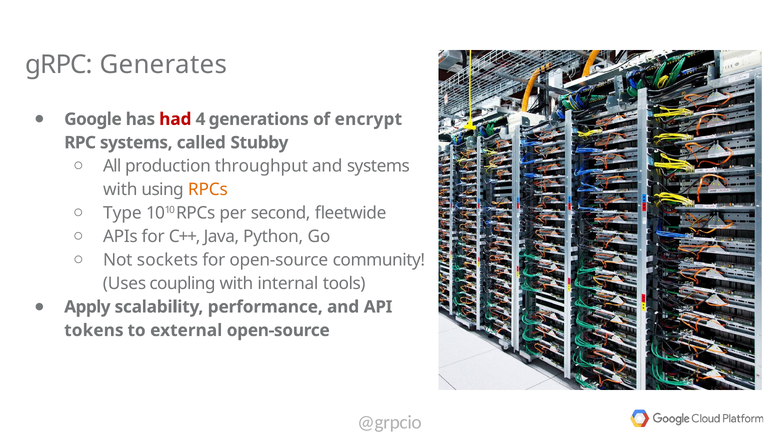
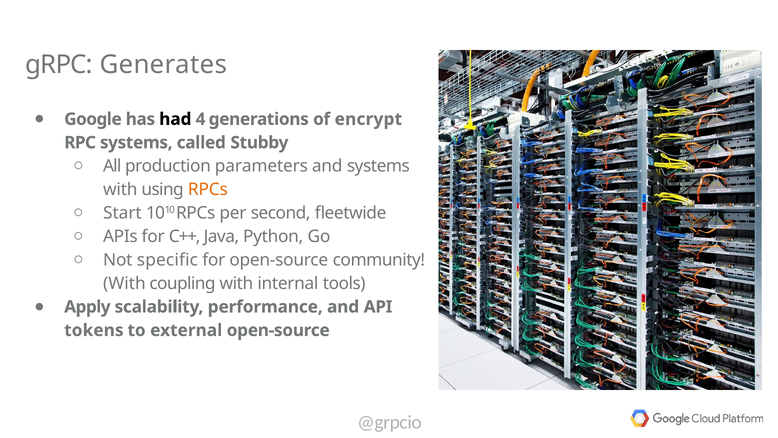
had colour: red -> black
throughput: throughput -> parameters
Type: Type -> Start
sockets: sockets -> specific
Uses at (124, 283): Uses -> With
